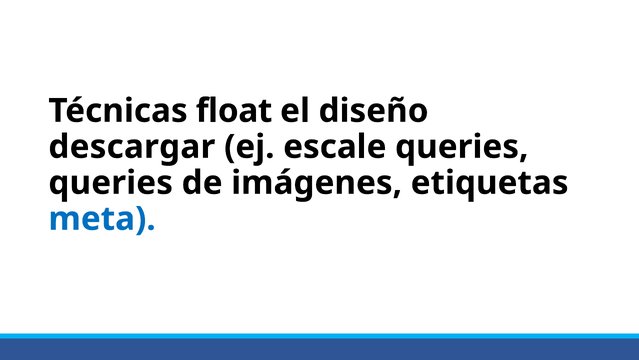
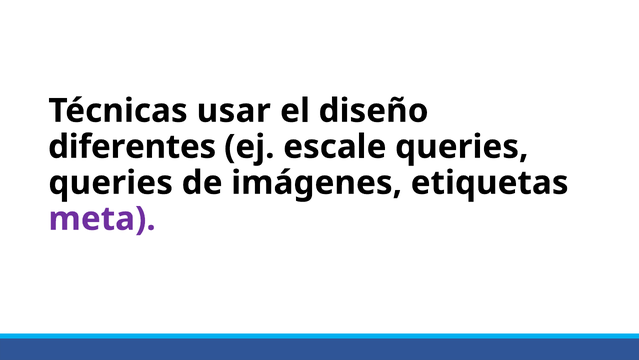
float: float -> usar
descargar: descargar -> diferentes
meta colour: blue -> purple
